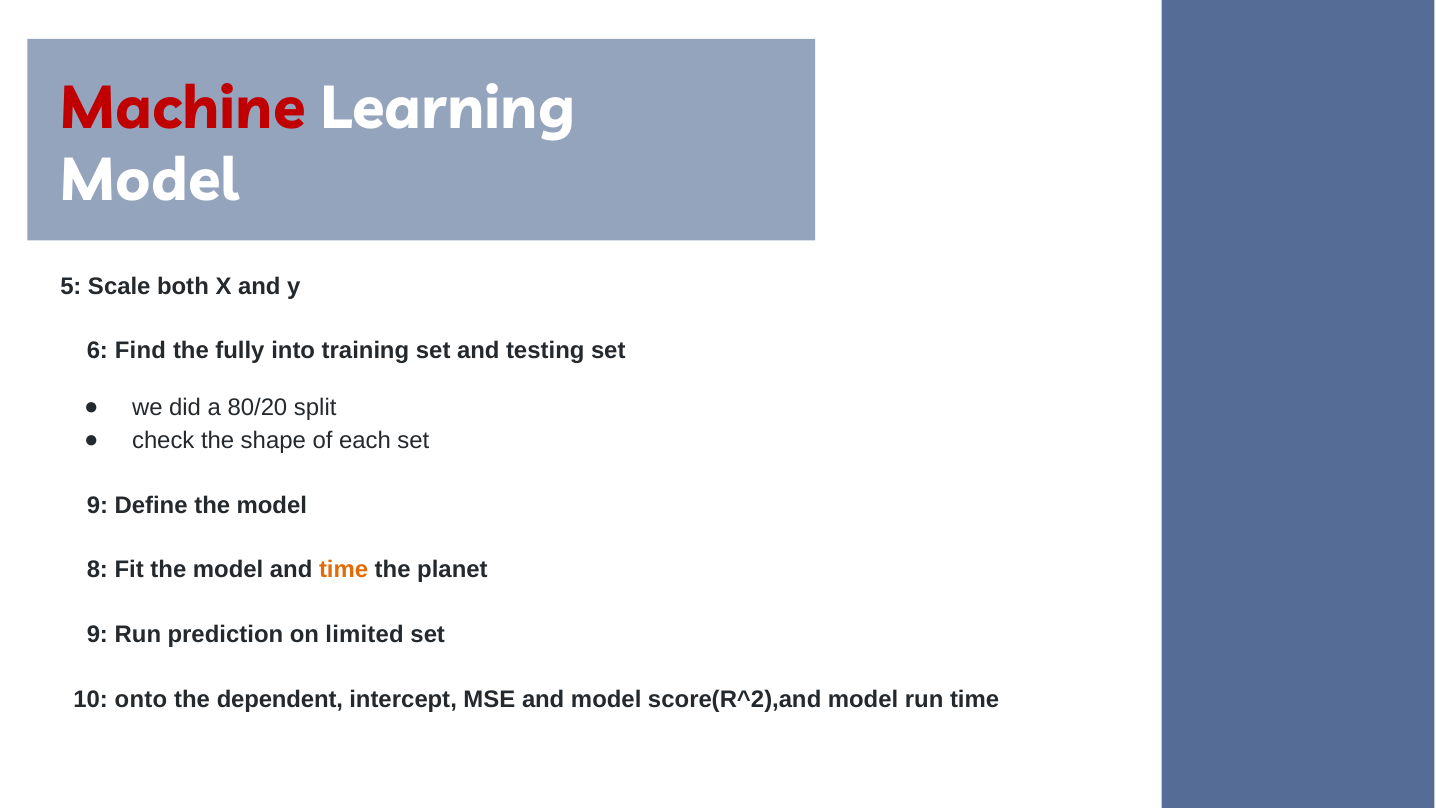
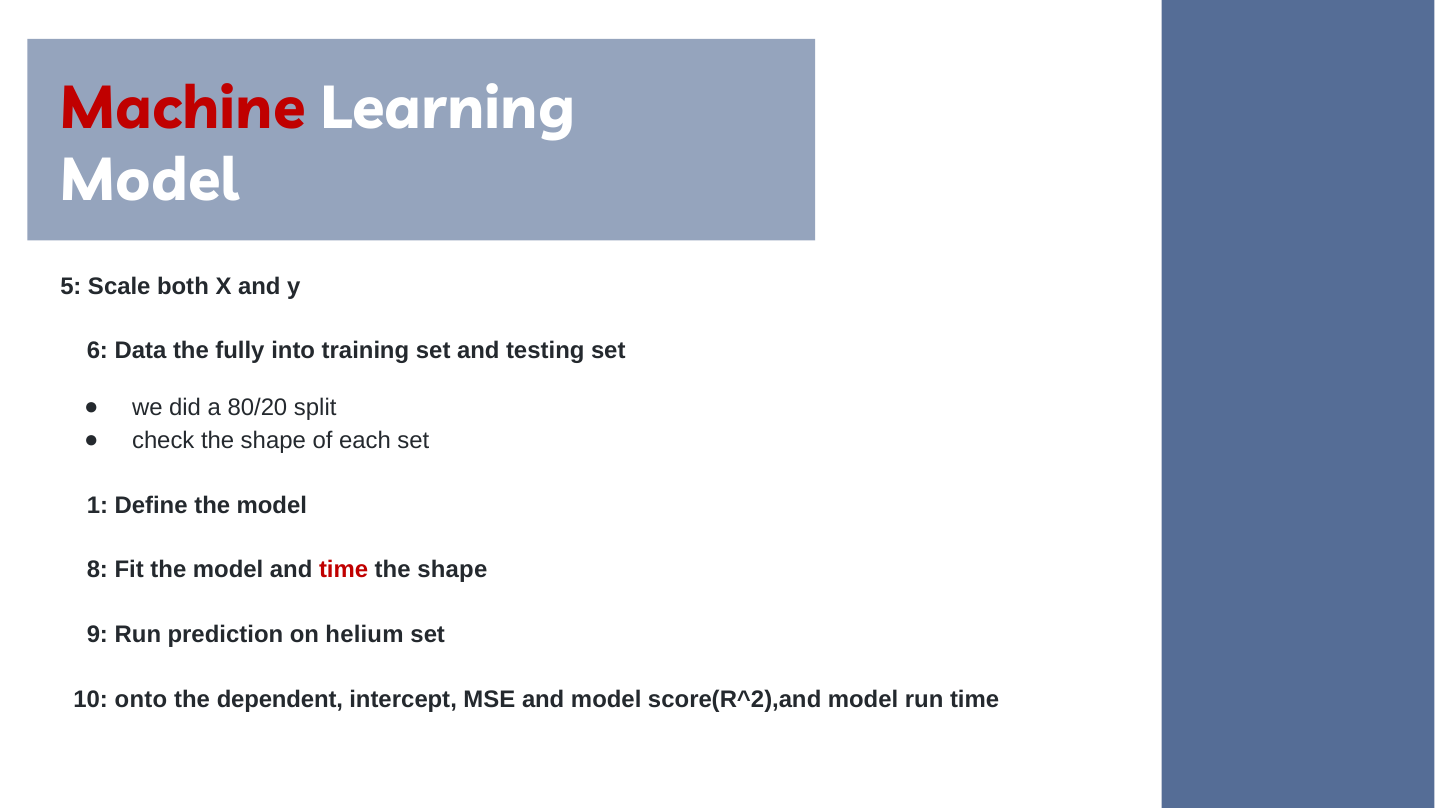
Find: Find -> Data
9 at (97, 505): 9 -> 1
time at (344, 570) colour: orange -> red
planet at (452, 570): planet -> shape
limited: limited -> helium
